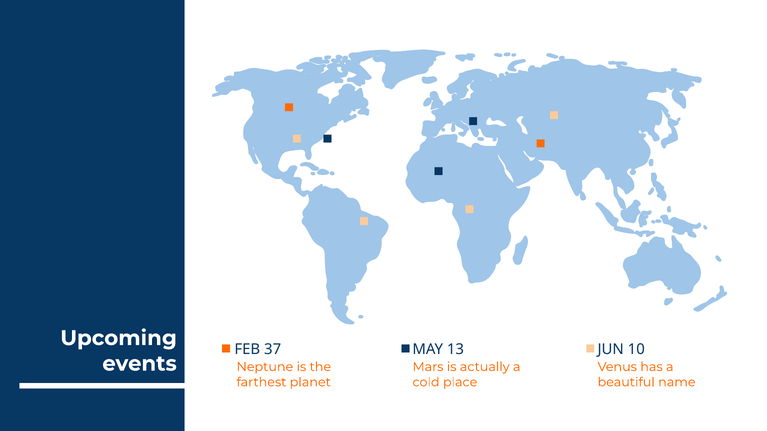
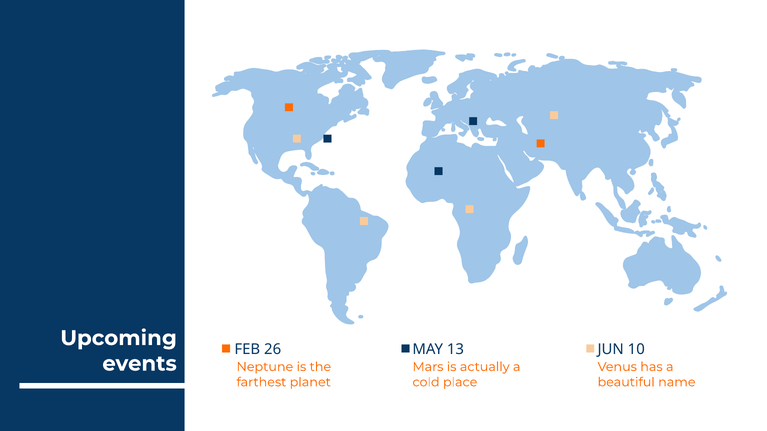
37: 37 -> 26
